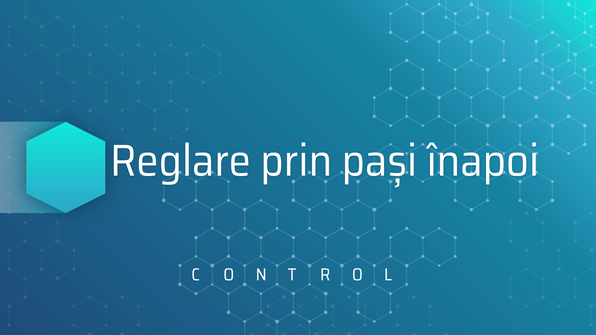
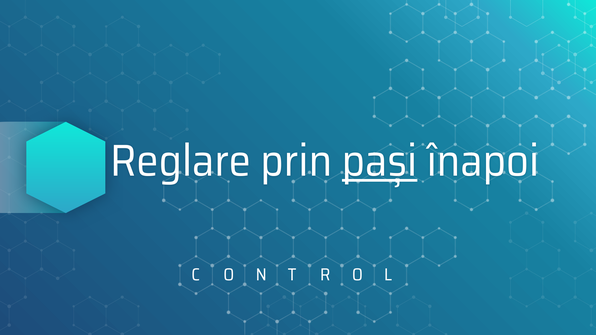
pași underline: none -> present
